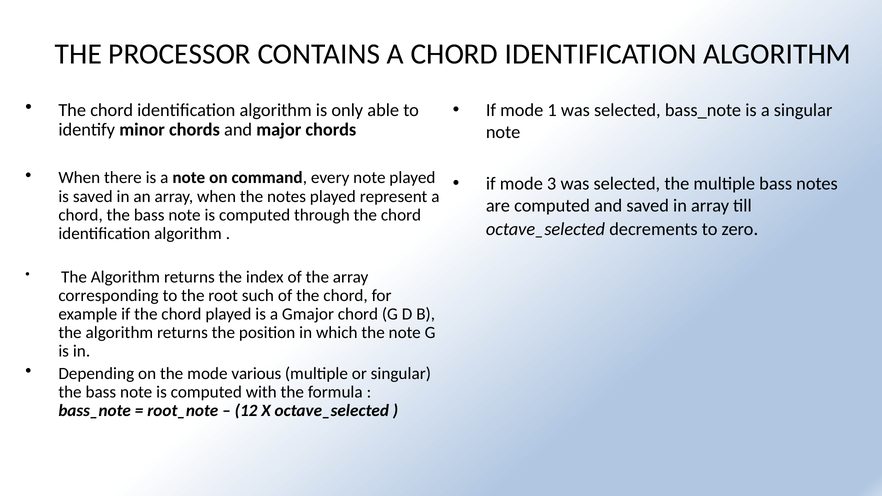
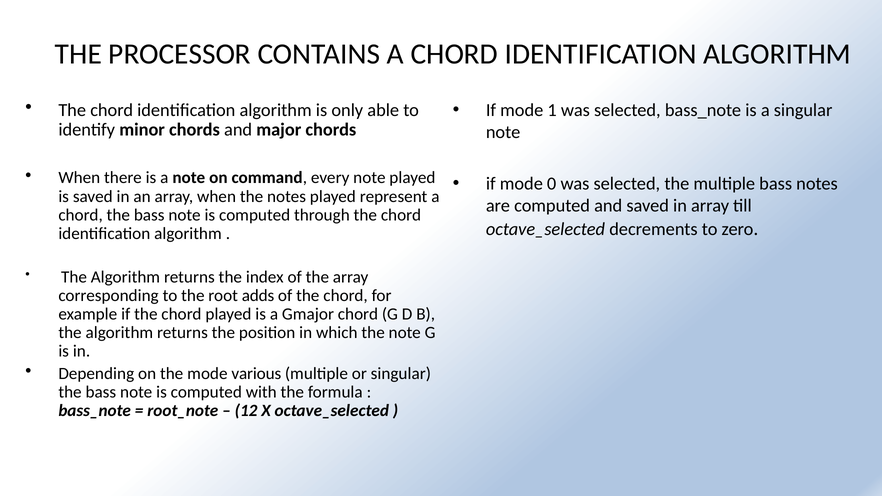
3: 3 -> 0
such: such -> adds
